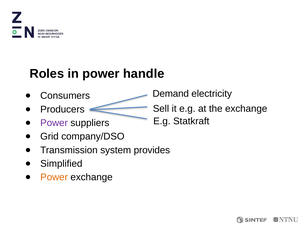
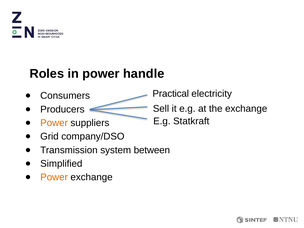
Demand: Demand -> Practical
Power at (54, 123) colour: purple -> orange
provides: provides -> between
